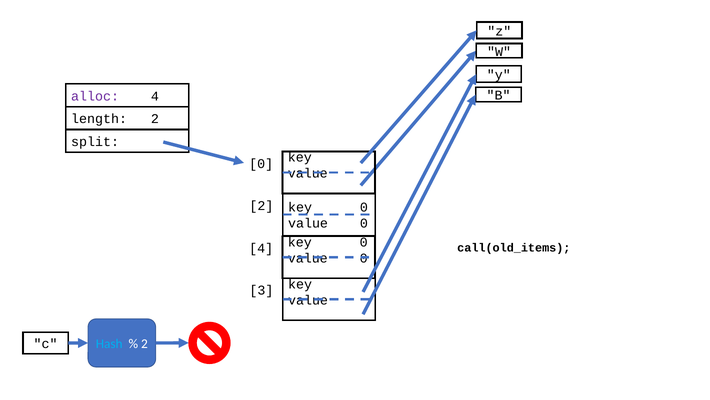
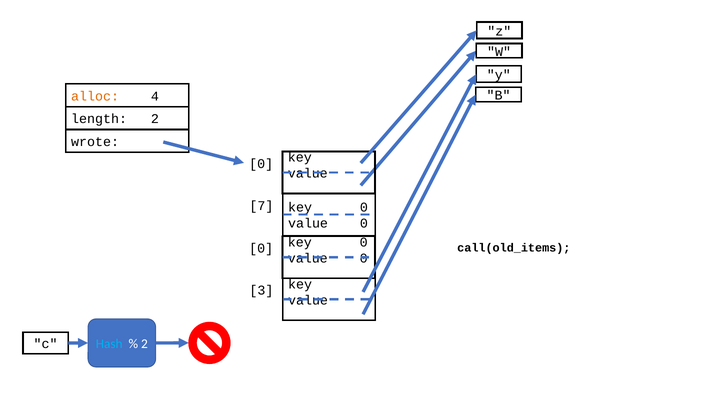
alloc colour: purple -> orange
split: split -> wrote
2 at (261, 206): 2 -> 7
4 at (261, 248): 4 -> 0
